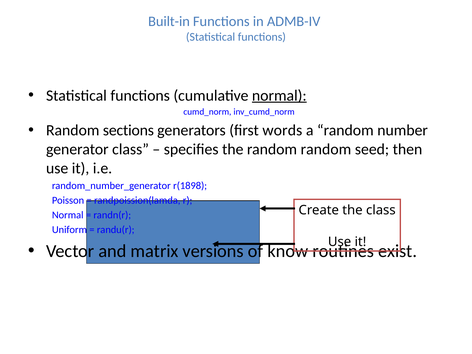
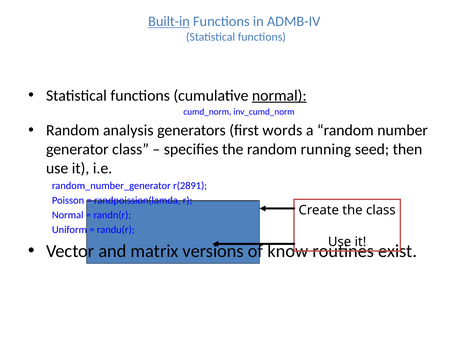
Built-in underline: none -> present
sections: sections -> analysis
random random: random -> running
r(1898: r(1898 -> r(2891
